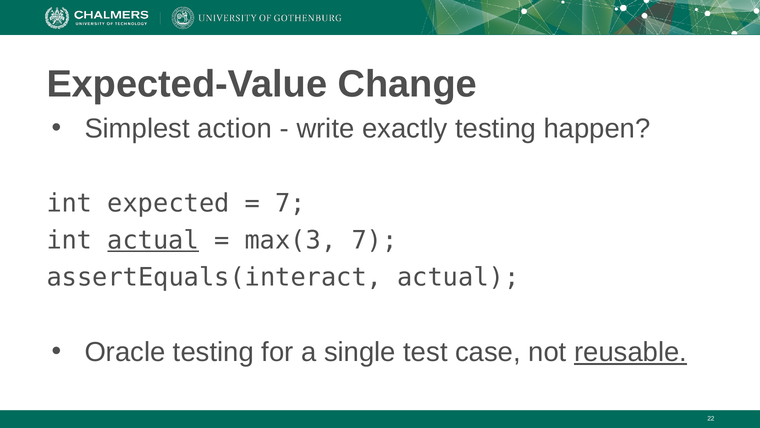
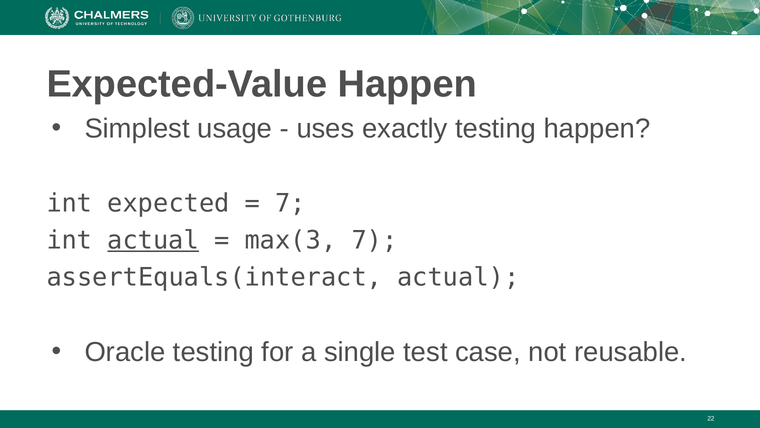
Expected-Value Change: Change -> Happen
action: action -> usage
write: write -> uses
reusable underline: present -> none
